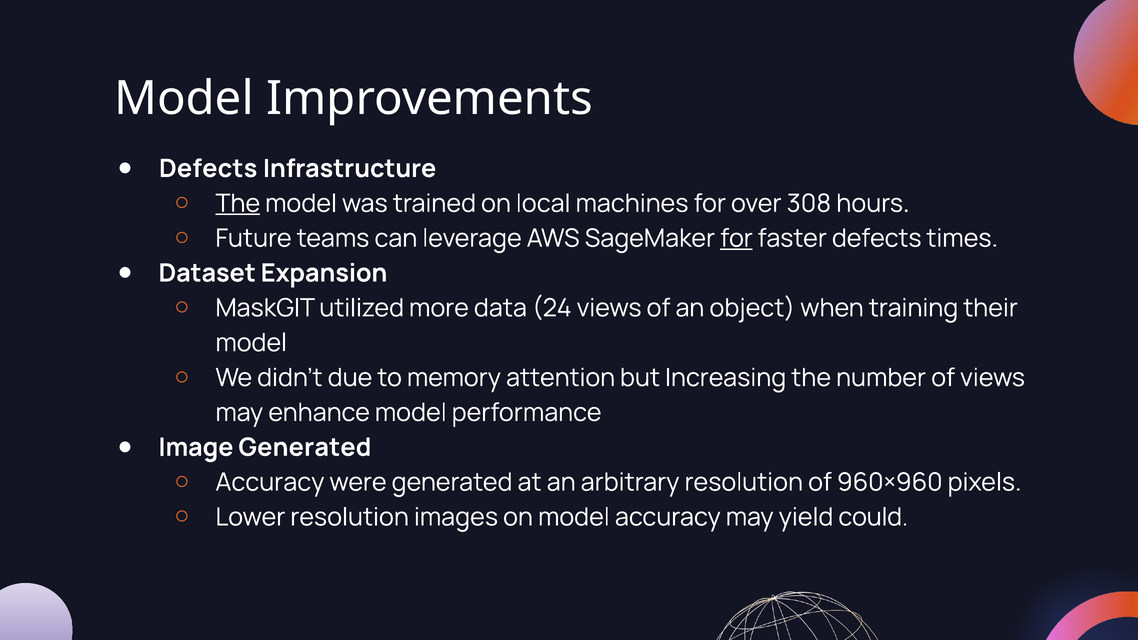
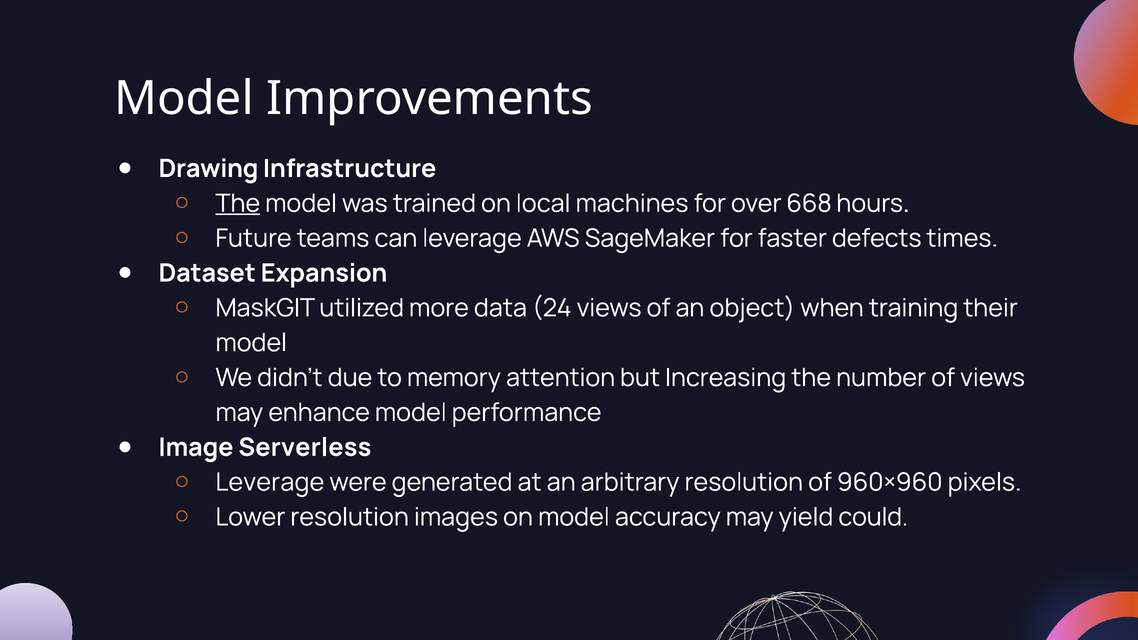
Defects at (208, 169): Defects -> Drawing
308: 308 -> 668
for at (737, 238) underline: present -> none
Image Generated: Generated -> Serverless
Accuracy at (270, 482): Accuracy -> Leverage
